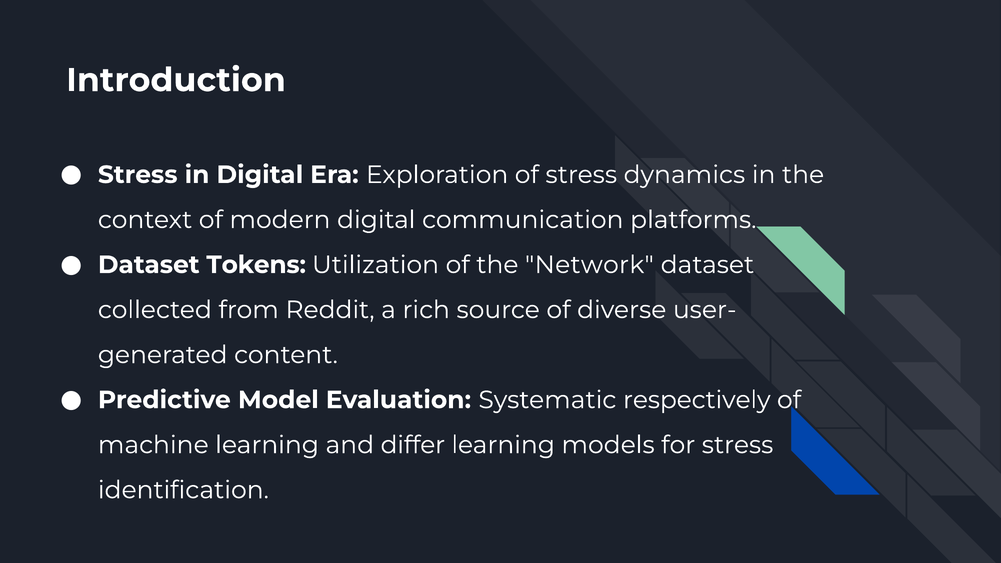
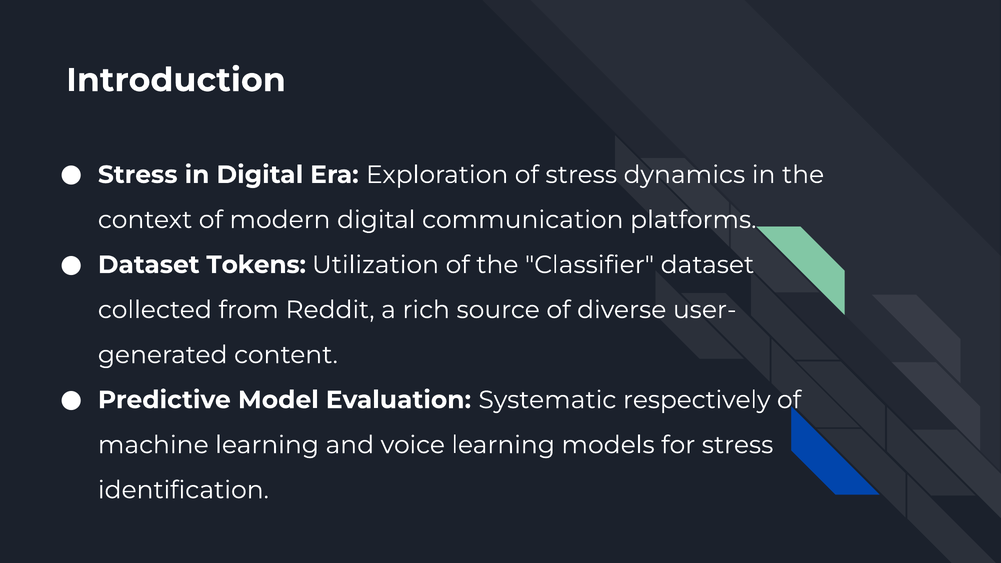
Network: Network -> Classifier
differ: differ -> voice
